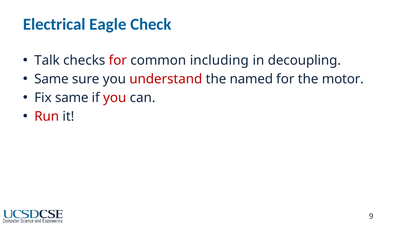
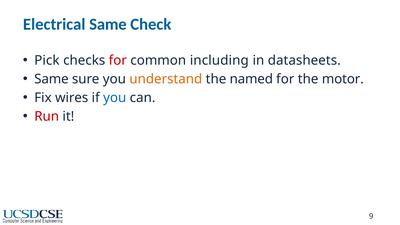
Electrical Eagle: Eagle -> Same
Talk: Talk -> Pick
decoupling: decoupling -> datasheets
understand colour: red -> orange
Fix same: same -> wires
you at (115, 98) colour: red -> blue
